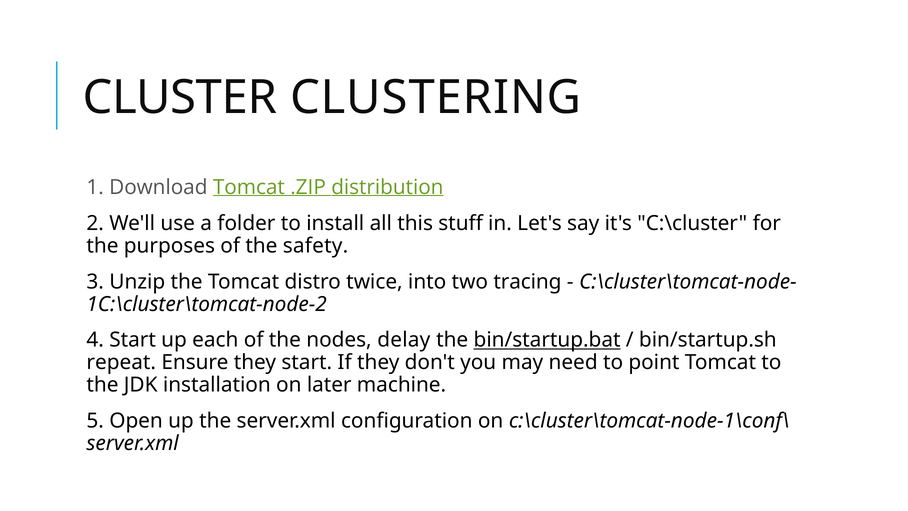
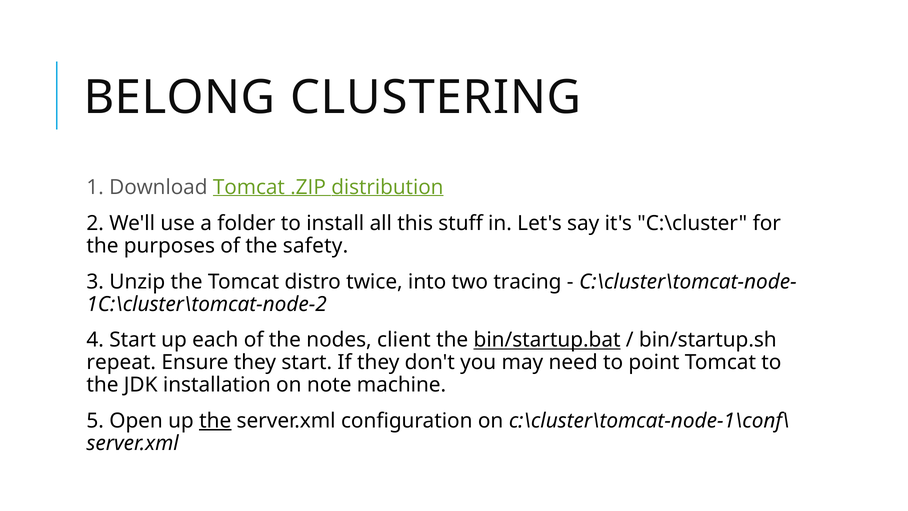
CLUSTER: CLUSTER -> BELONG
delay: delay -> client
later: later -> note
the at (215, 421) underline: none -> present
